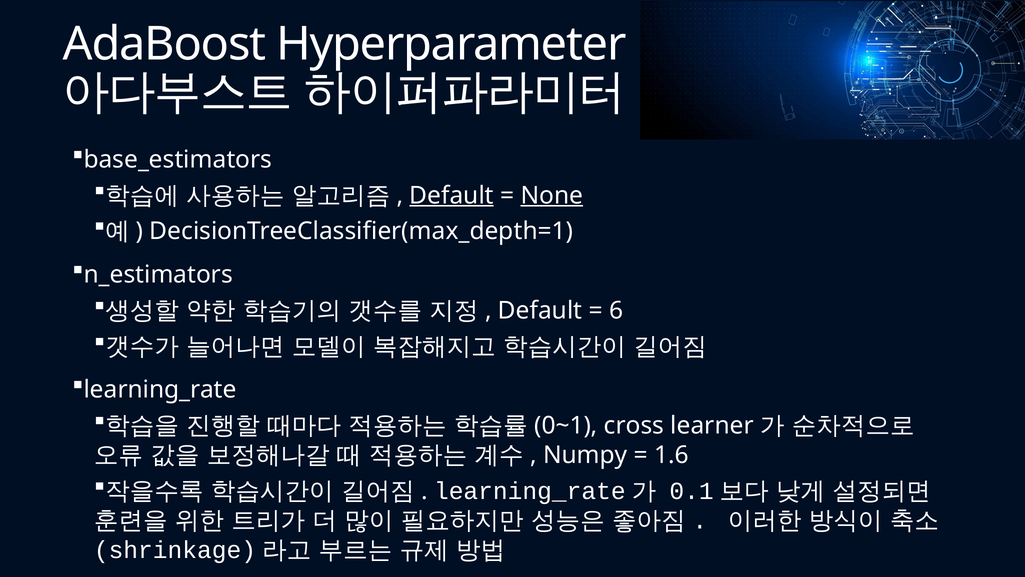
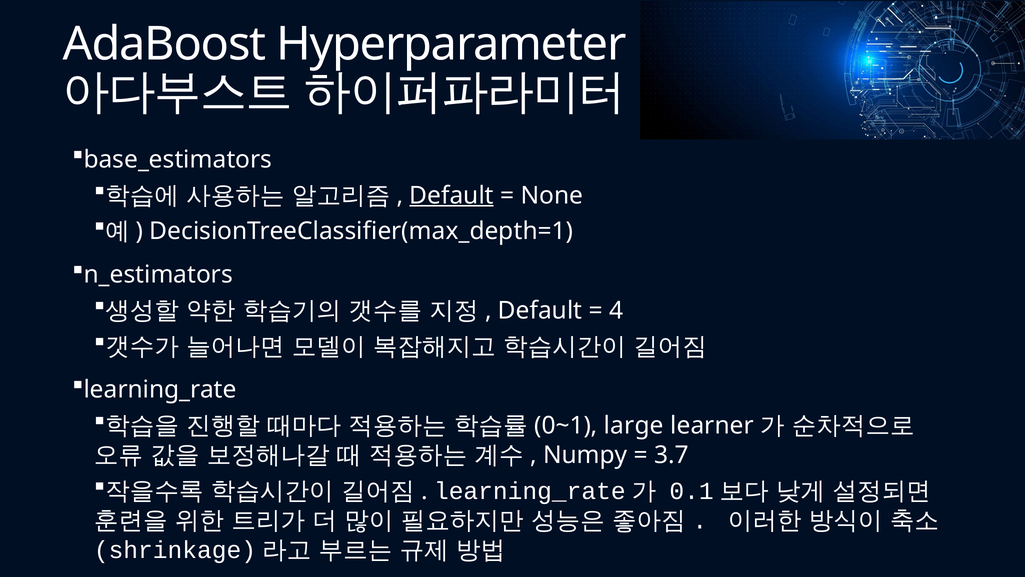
None underline: present -> none
6: 6 -> 4
cross: cross -> large
1.6: 1.6 -> 3.7
